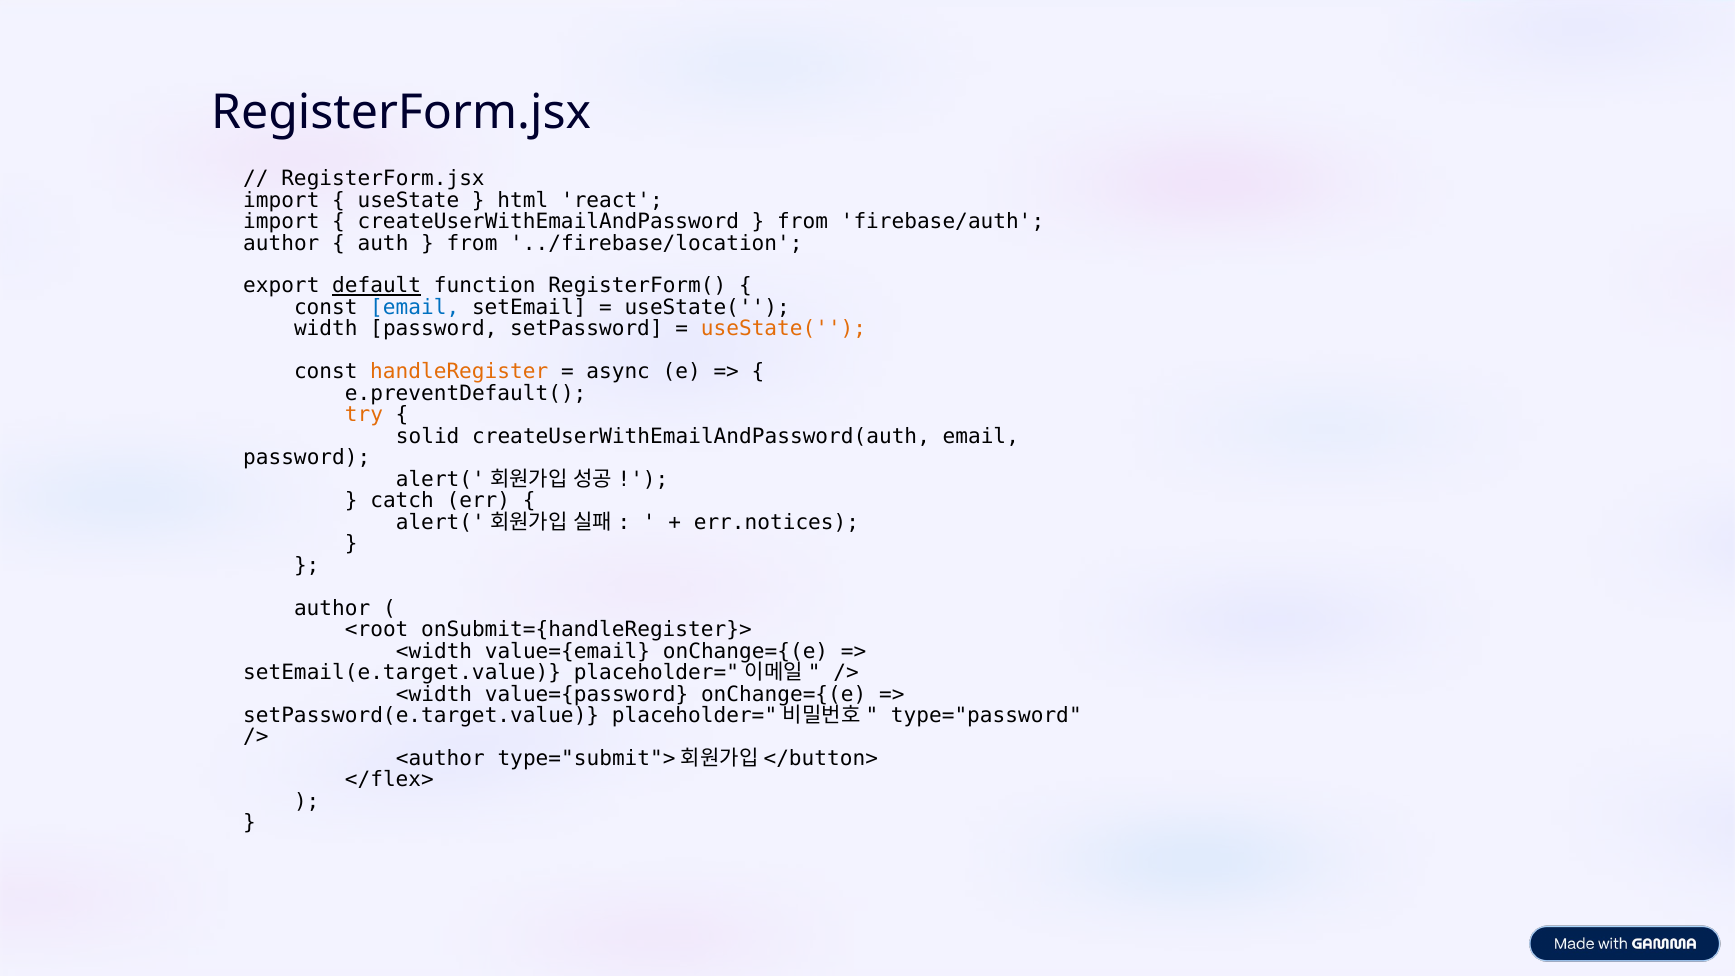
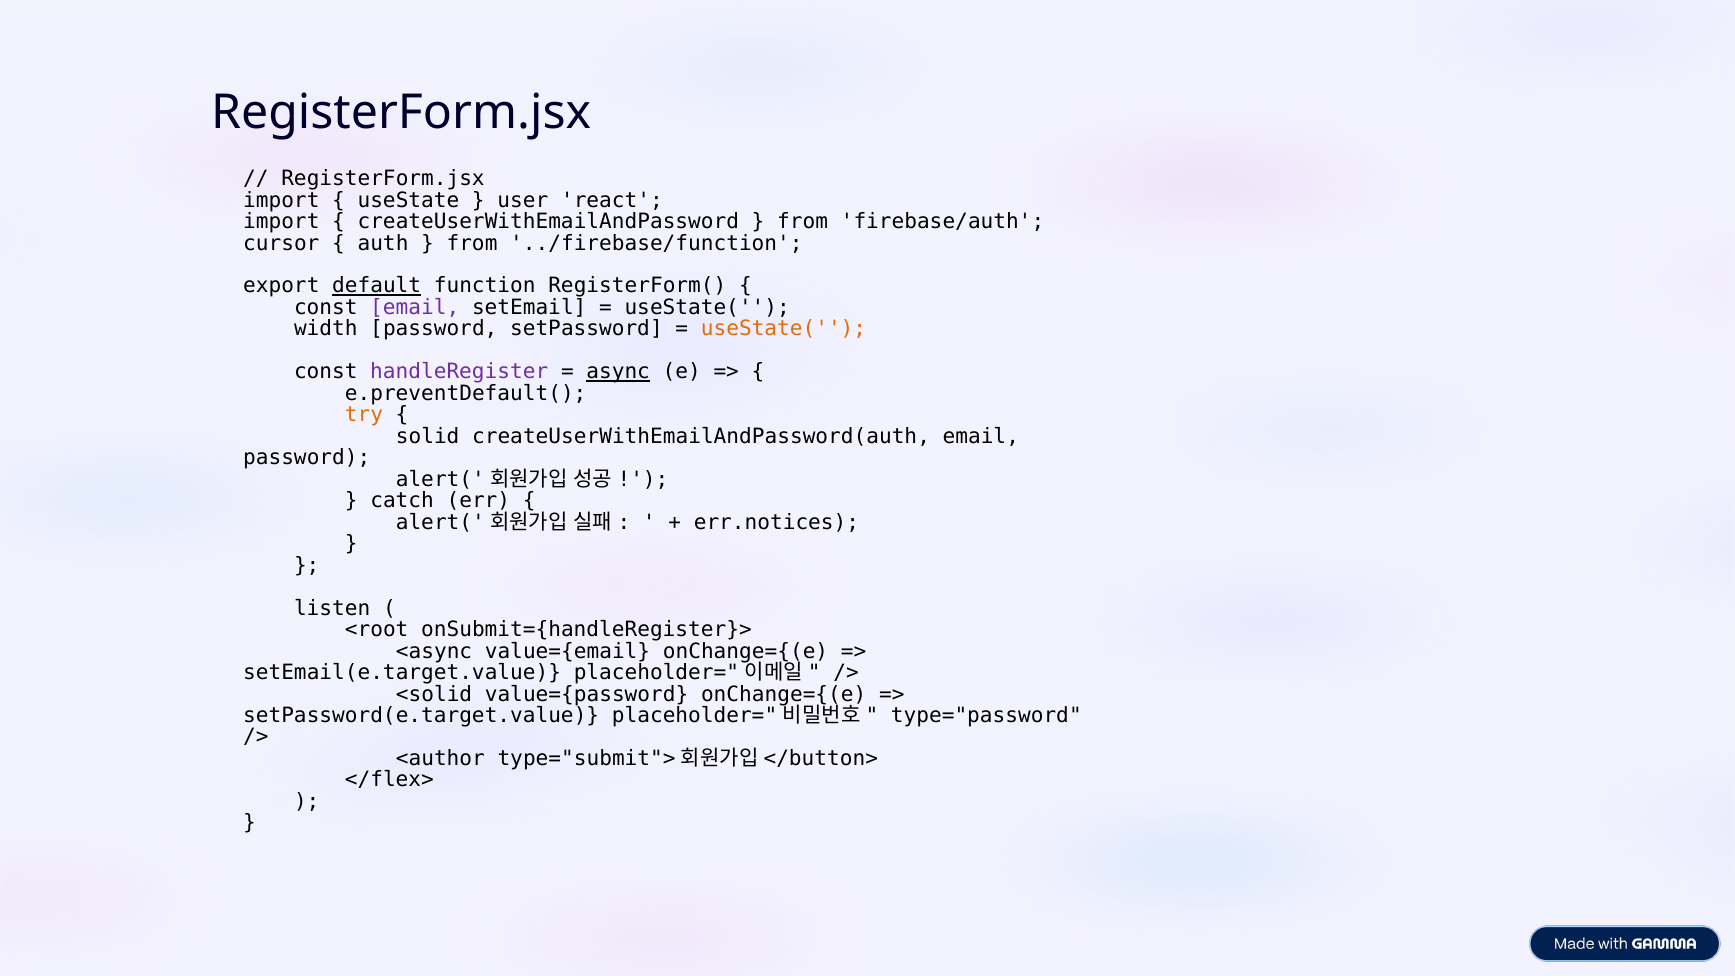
html: html -> user
author at (281, 243): author -> cursor
../firebase/location: ../firebase/location -> ../firebase/function
email at (415, 307) colour: blue -> purple
handleRegister colour: orange -> purple
async underline: none -> present
author at (332, 608): author -> listen
<width at (434, 651): <width -> <async
<width at (434, 694): <width -> <solid
